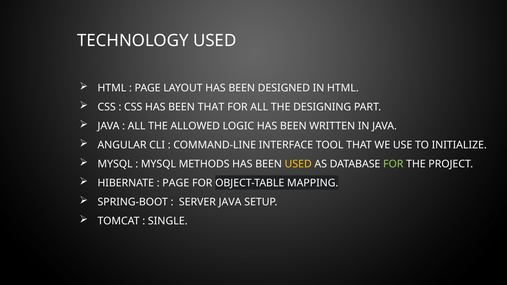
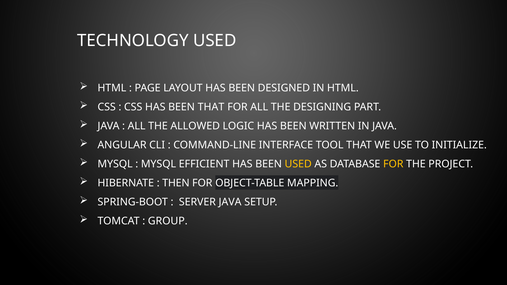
METHODS: METHODS -> EFFICIENT
FOR at (393, 164) colour: light green -> yellow
PAGE at (176, 183): PAGE -> THEN
SINGLE: SINGLE -> GROUP
